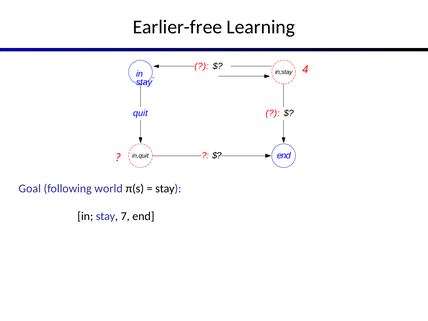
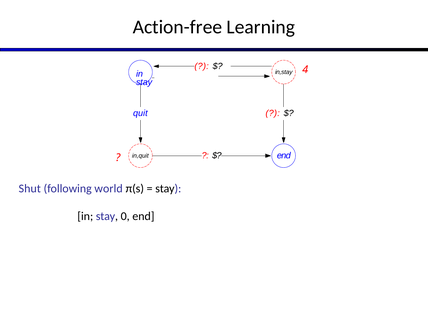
Earlier-free: Earlier-free -> Action-free
Goal: Goal -> Shut
7: 7 -> 0
